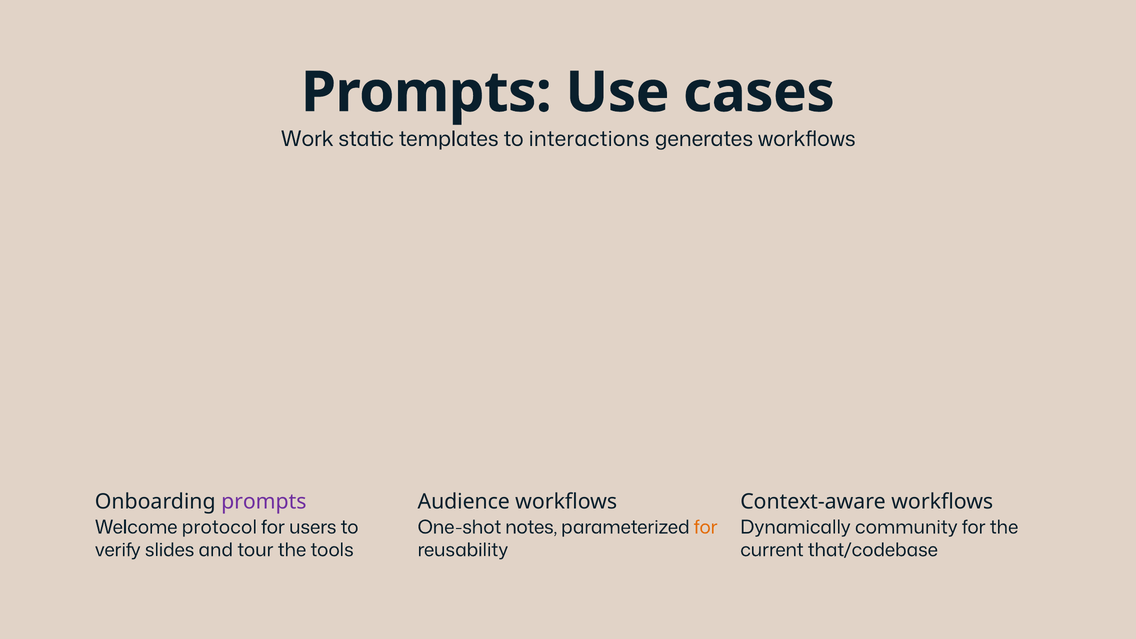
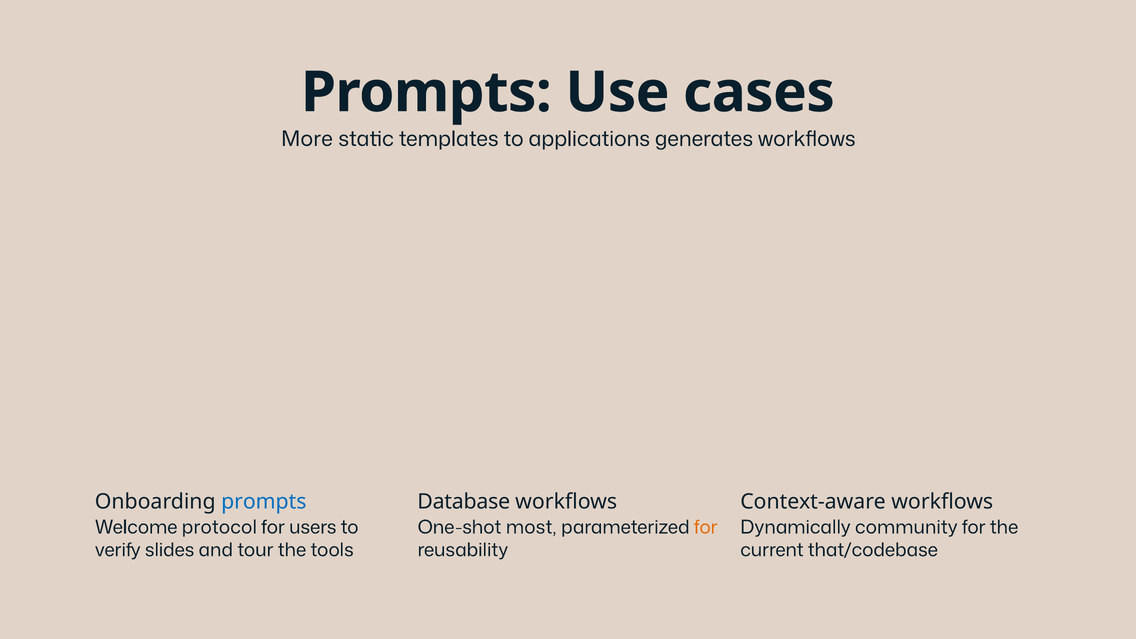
Work: Work -> More
interactions: interactions -> applications
prompts at (264, 502) colour: purple -> blue
Audience: Audience -> Database
notes: notes -> most
